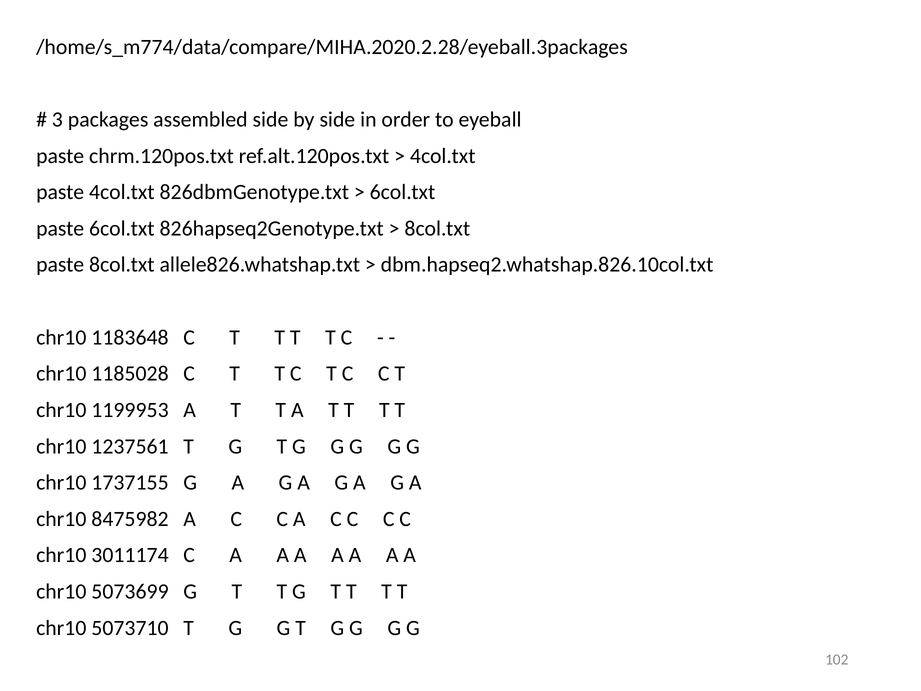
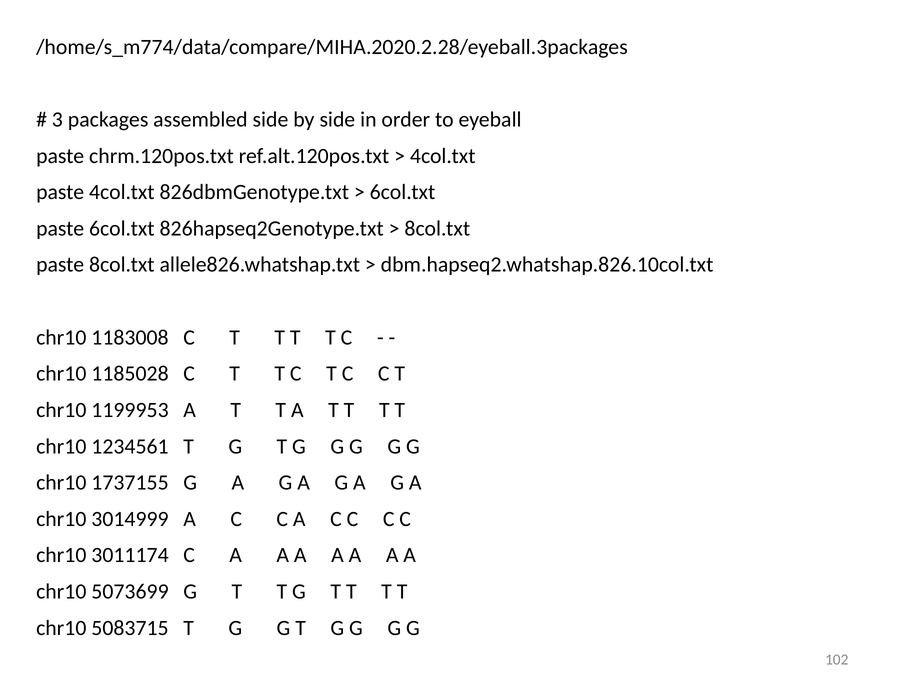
1183648: 1183648 -> 1183008
1237561: 1237561 -> 1234561
8475982: 8475982 -> 3014999
5073710: 5073710 -> 5083715
